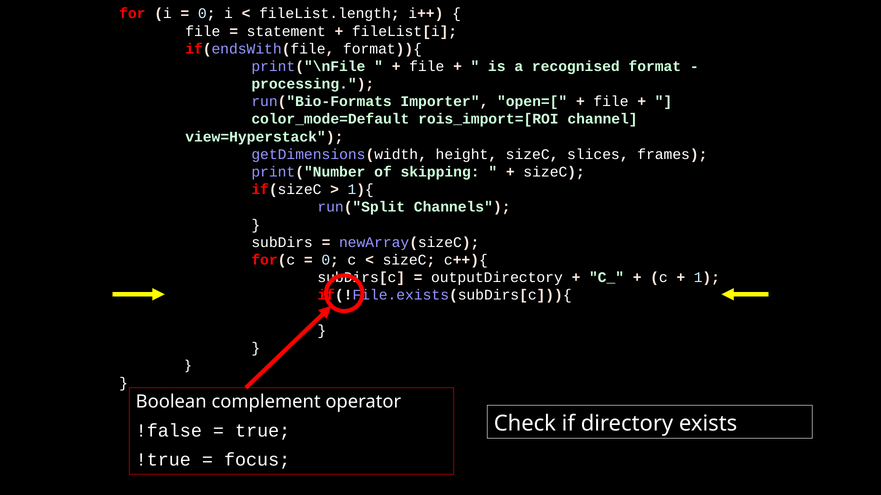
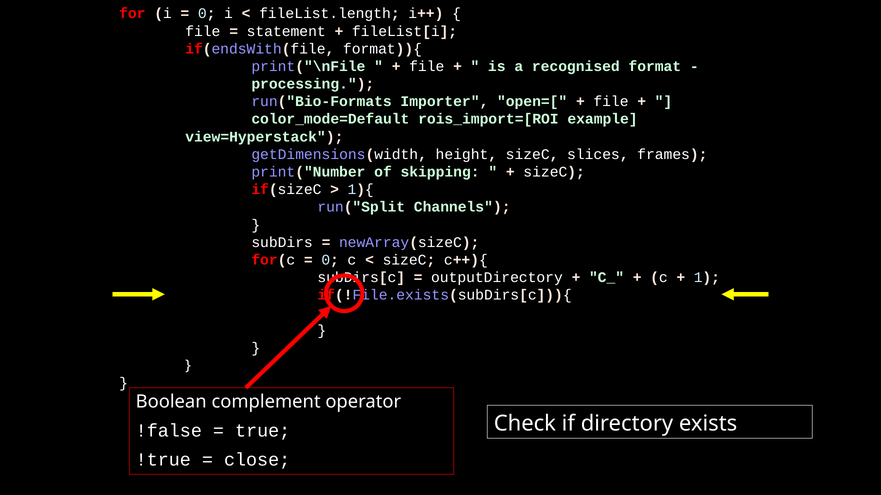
channel: channel -> example
focus: focus -> close
